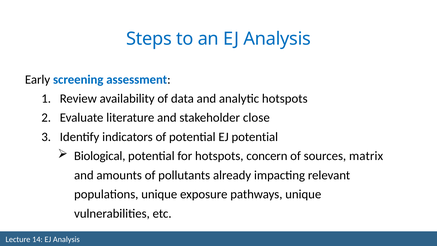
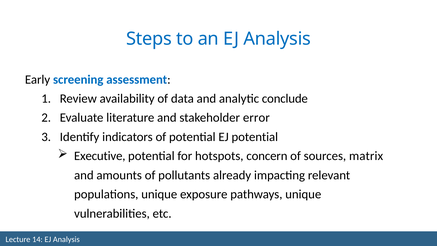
analytic hotspots: hotspots -> conclude
close: close -> error
Biological: Biological -> Executive
